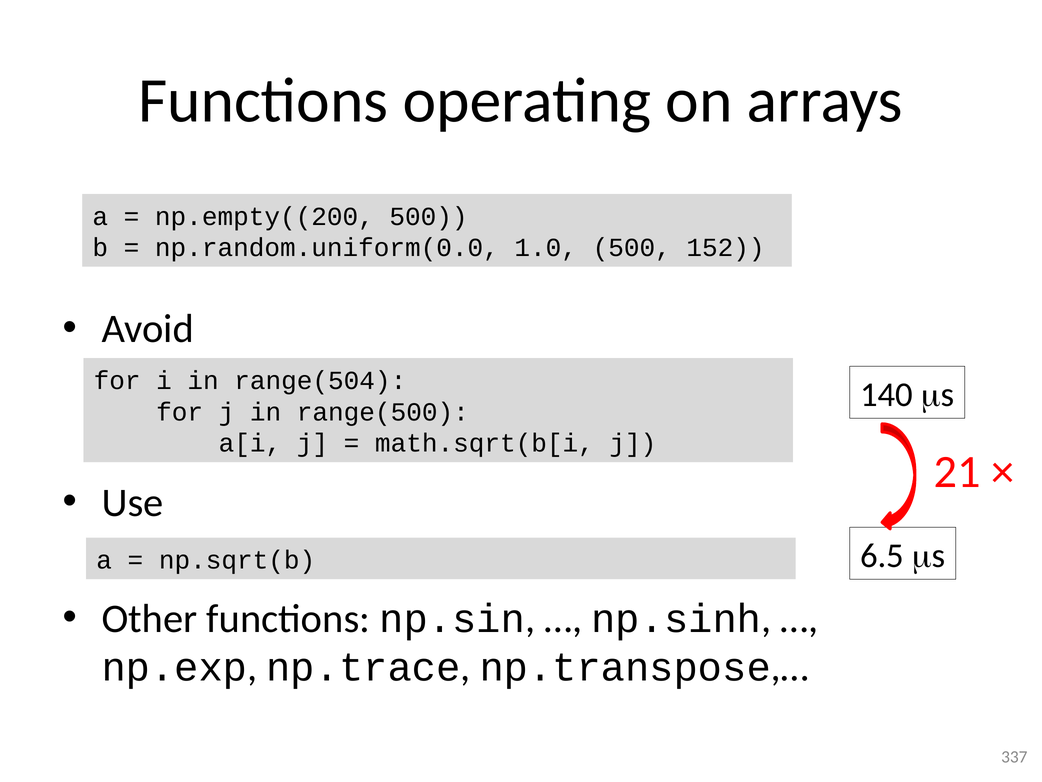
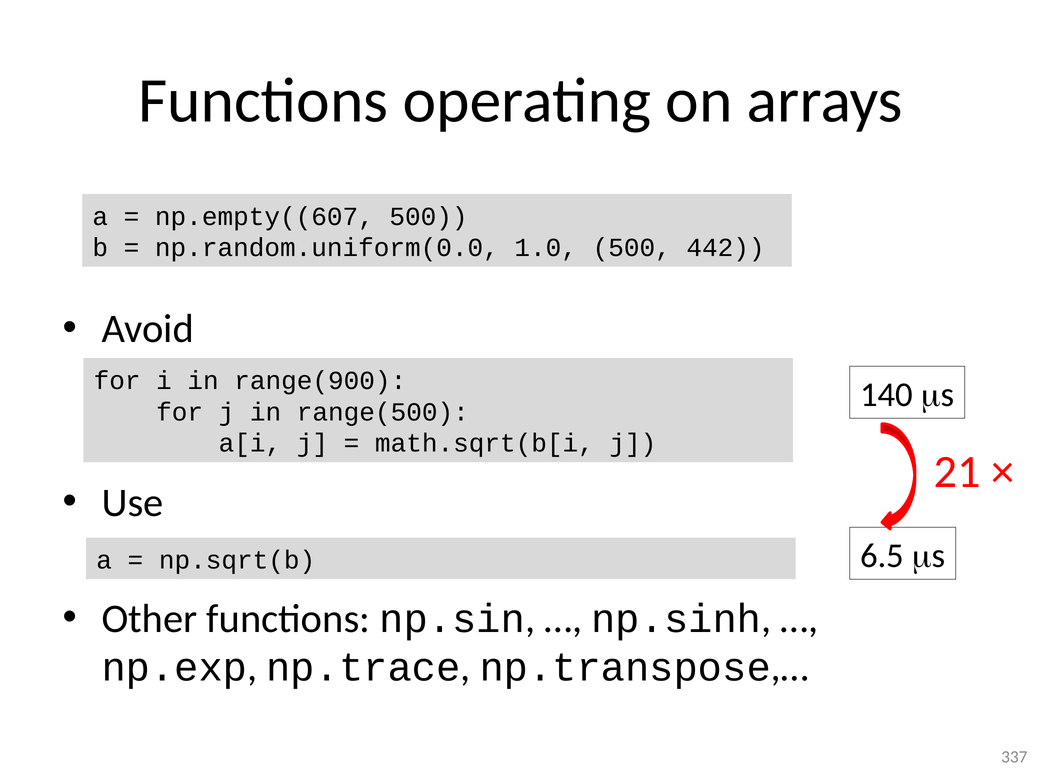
np.empty((200: np.empty((200 -> np.empty((607
152: 152 -> 442
range(504: range(504 -> range(900
